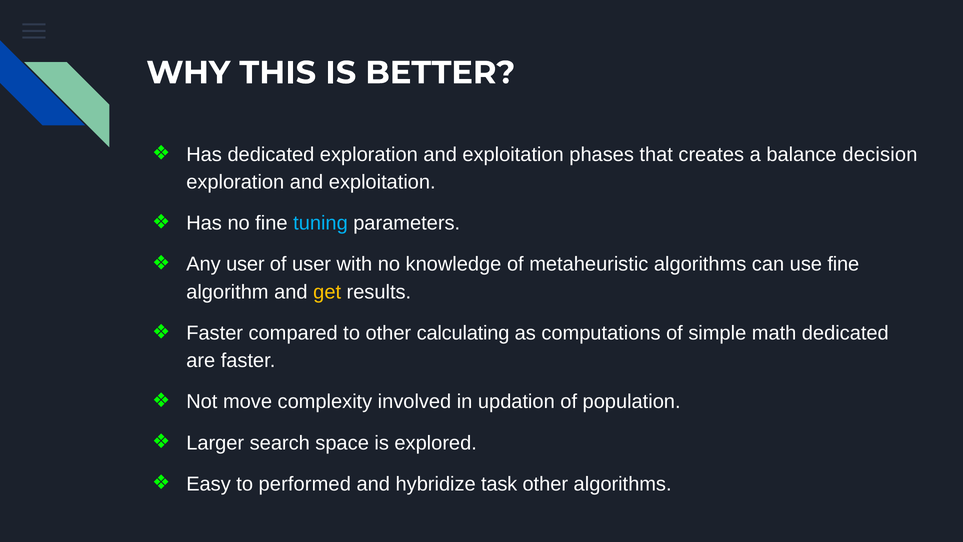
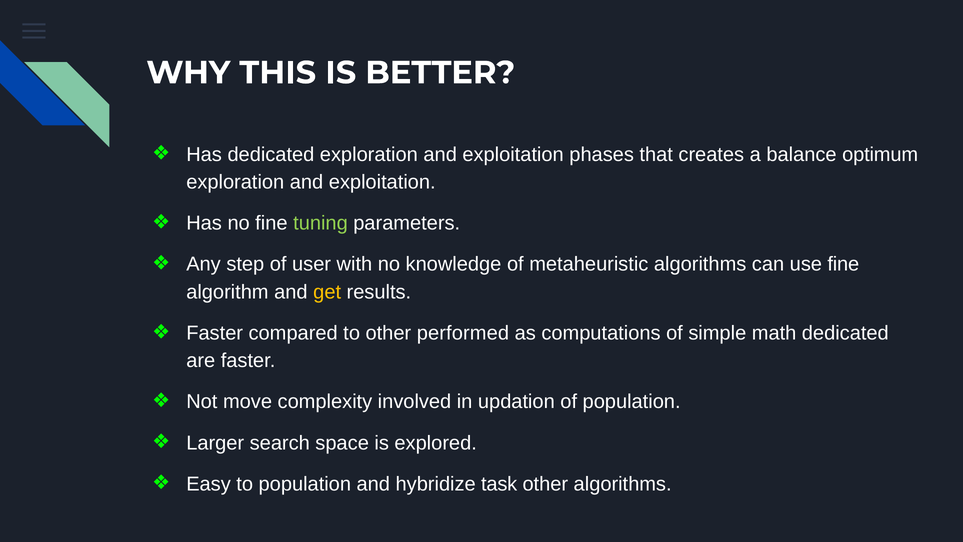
decision: decision -> optimum
tuning colour: light blue -> light green
Any user: user -> step
calculating: calculating -> performed
to performed: performed -> population
